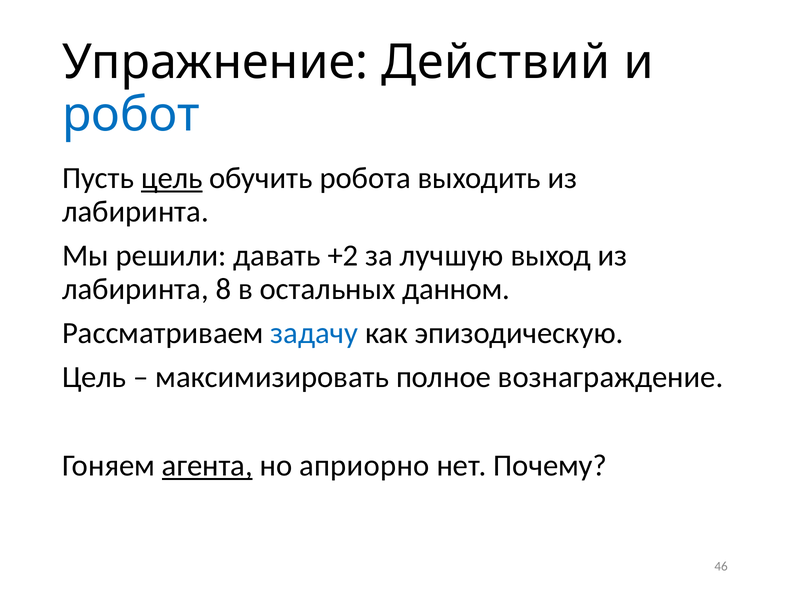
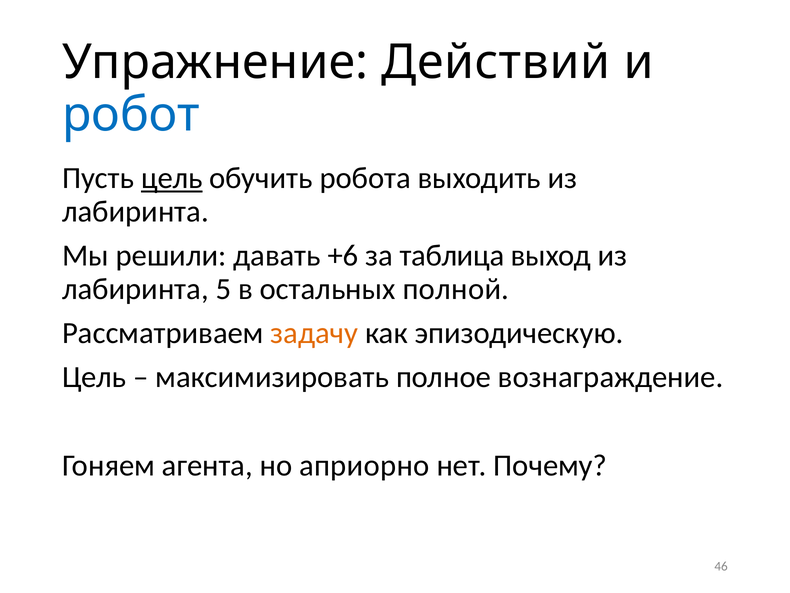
+2: +2 -> +6
лучшую: лучшую -> таблица
8: 8 -> 5
данном: данном -> полной
задачу colour: blue -> orange
агента underline: present -> none
